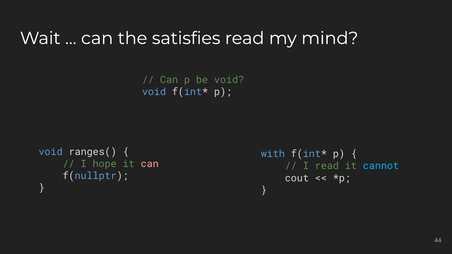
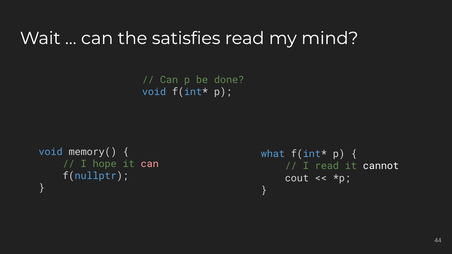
be void: void -> done
ranges(: ranges( -> memory(
with: with -> what
cannot colour: light blue -> white
